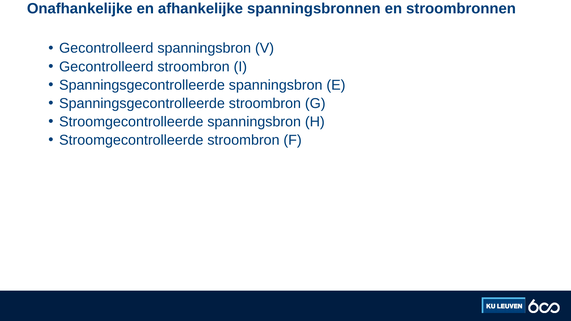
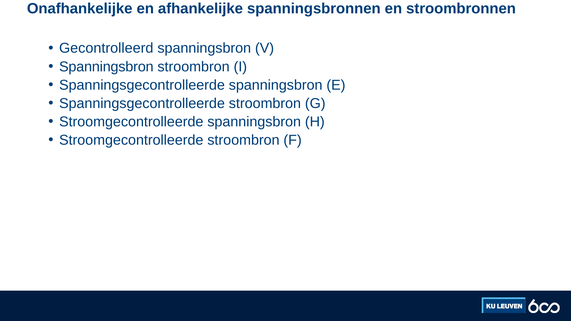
Gecontrolleerd at (106, 67): Gecontrolleerd -> Spanningsbron
